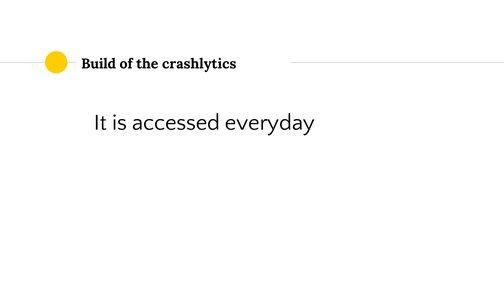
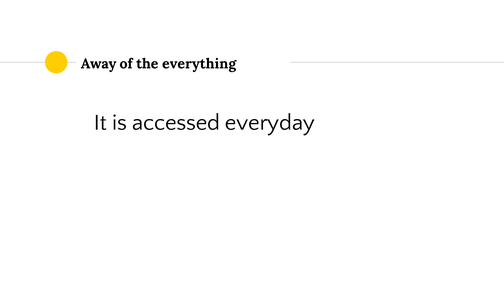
Build: Build -> Away
crashlytics: crashlytics -> everything
